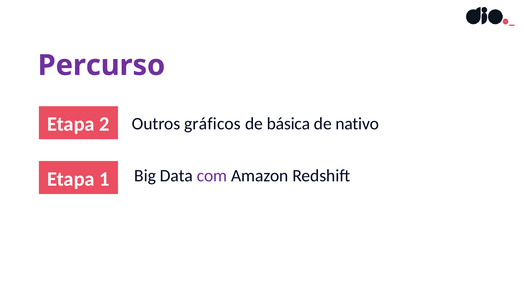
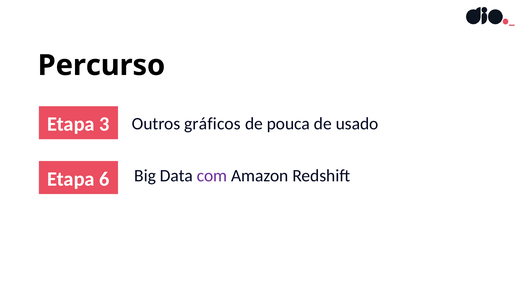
Percurso colour: purple -> black
2: 2 -> 3
básica: básica -> pouca
nativo: nativo -> usado
1: 1 -> 6
